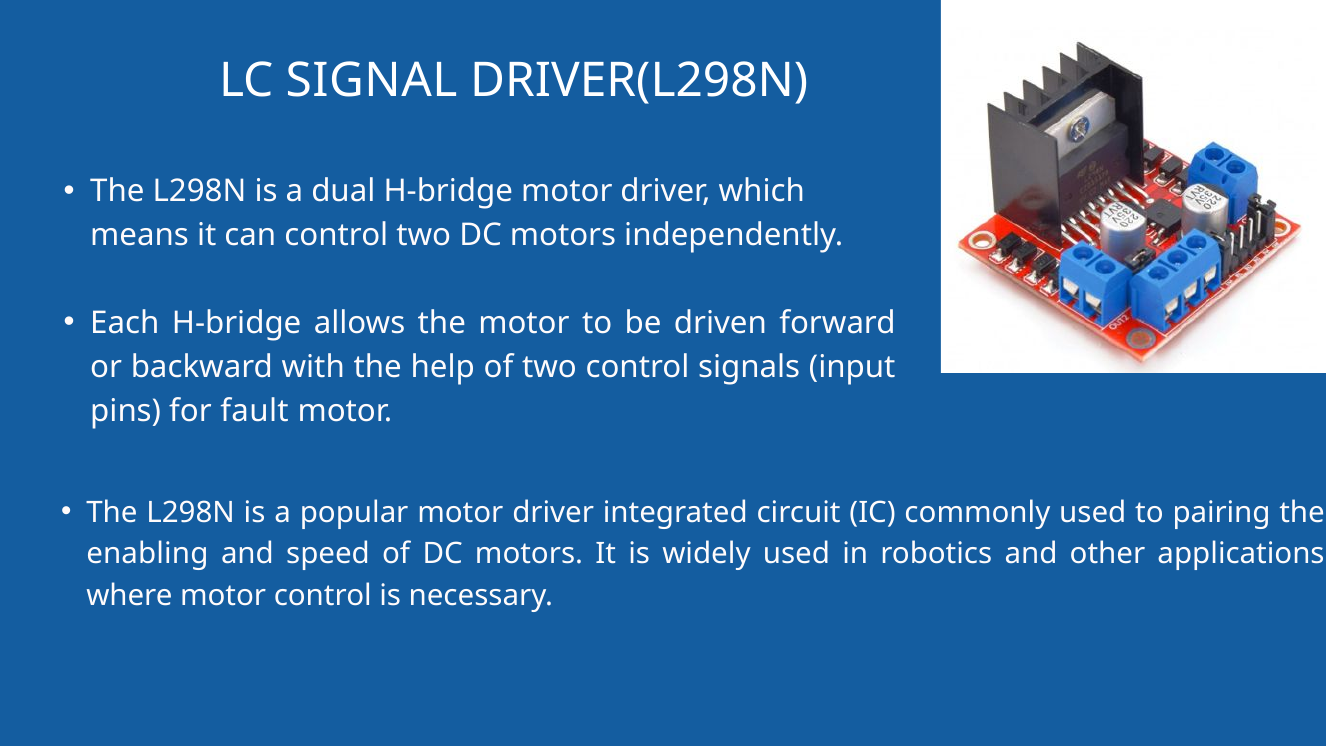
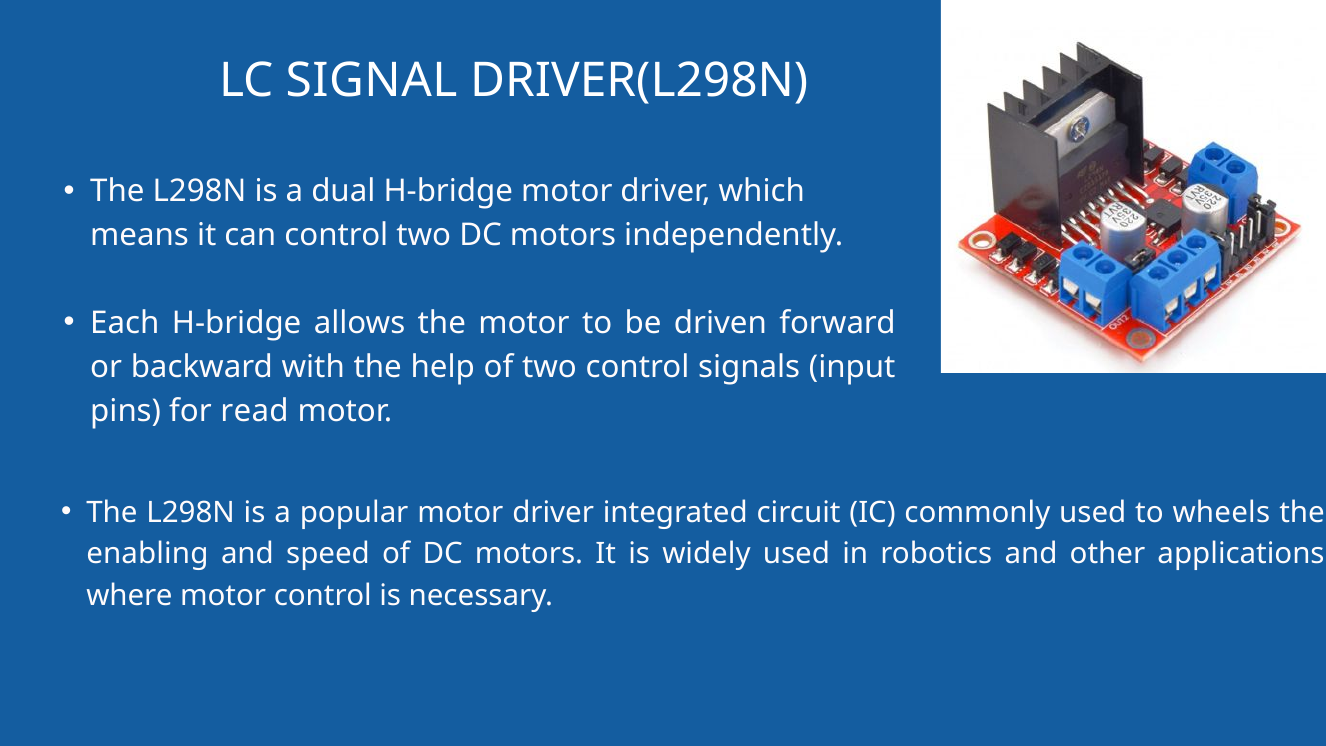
fault: fault -> read
pairing: pairing -> wheels
